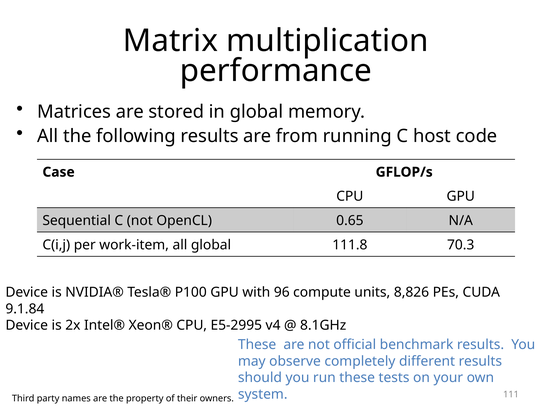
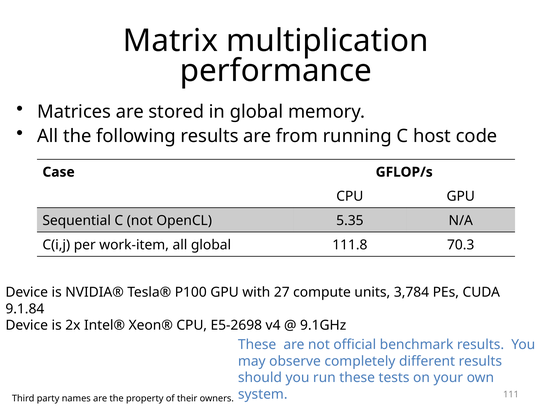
0.65: 0.65 -> 5.35
96: 96 -> 27
8,826: 8,826 -> 3,784
E5-2995: E5-2995 -> E5-2698
8.1GHz: 8.1GHz -> 9.1GHz
